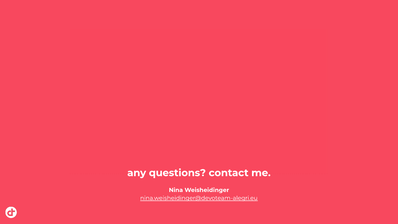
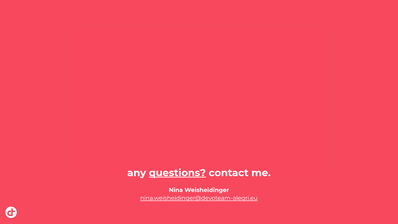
questions underline: none -> present
